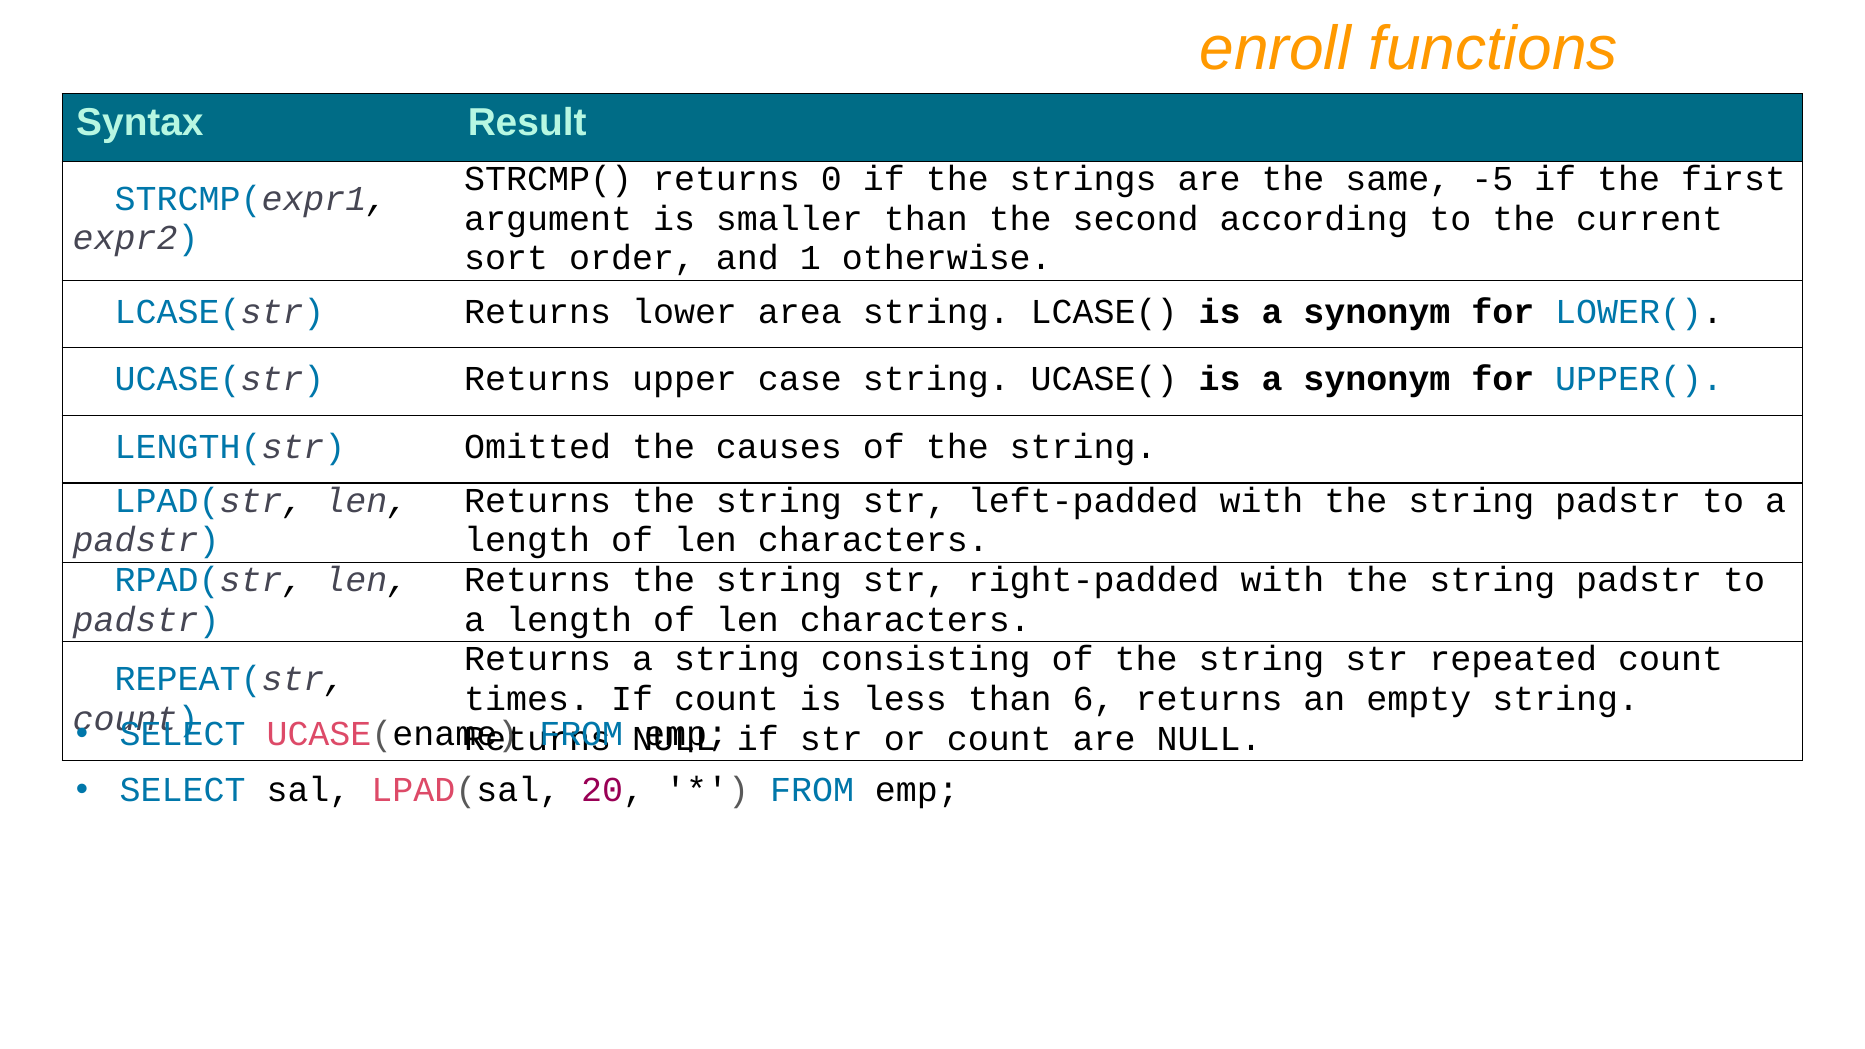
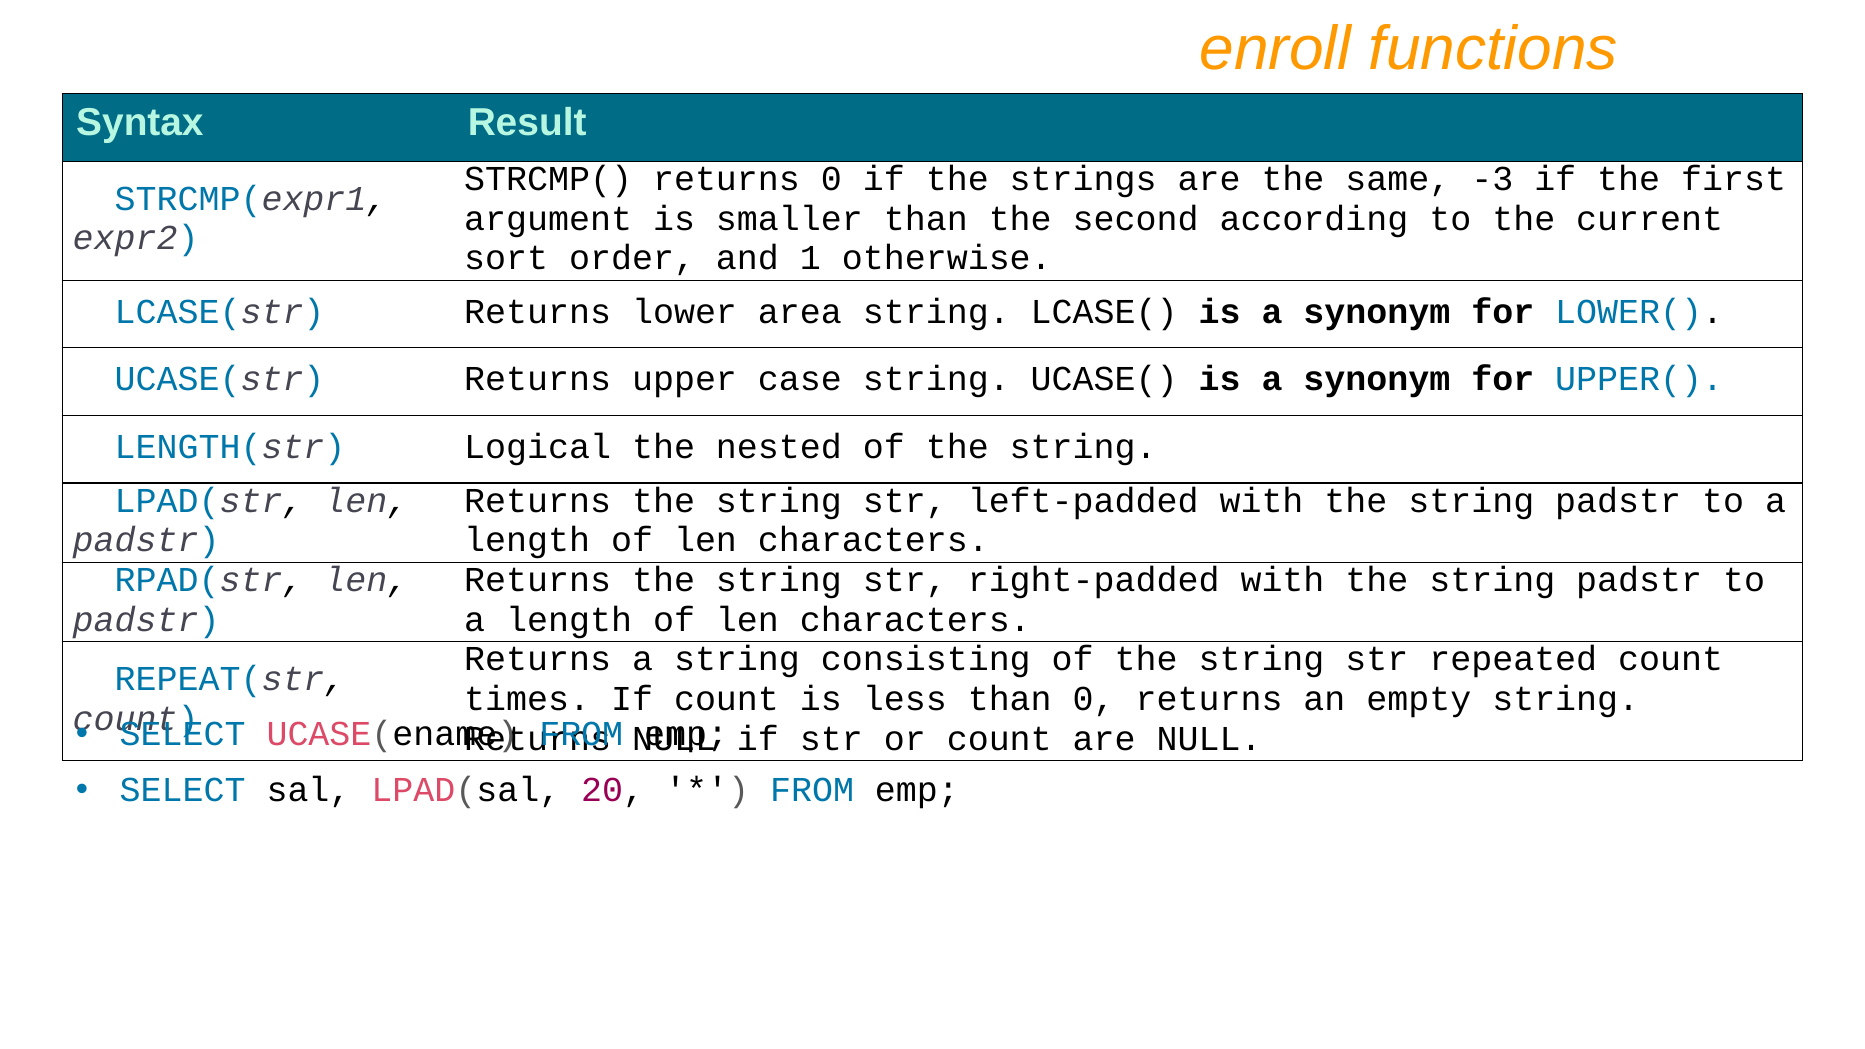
-5: -5 -> -3
Omitted: Omitted -> Logical
causes: causes -> nested
than 6: 6 -> 0
